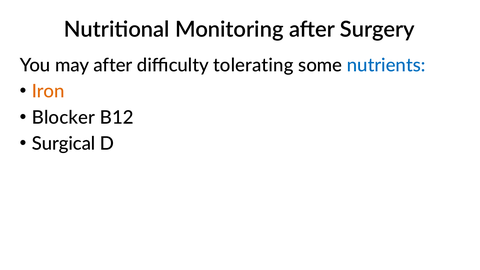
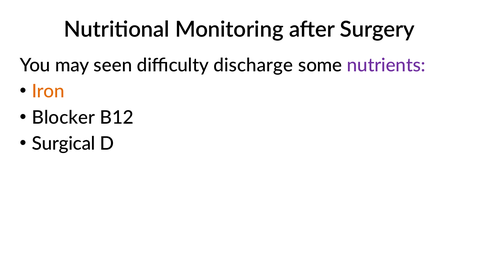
may after: after -> seen
tolerating: tolerating -> discharge
nutrients colour: blue -> purple
